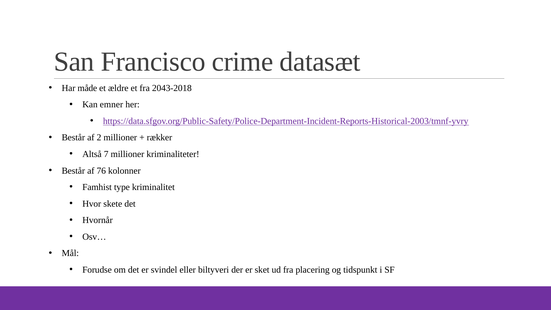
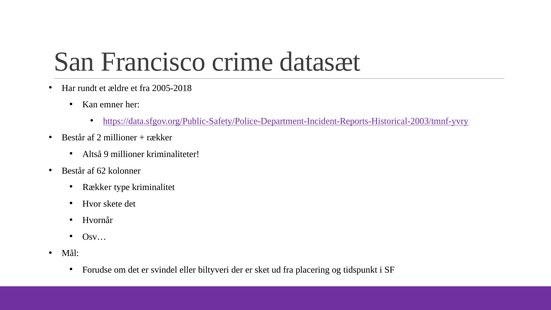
måde: måde -> rundt
2043-2018: 2043-2018 -> 2005-2018
7: 7 -> 9
76: 76 -> 62
Famhist at (97, 187): Famhist -> Rækker
